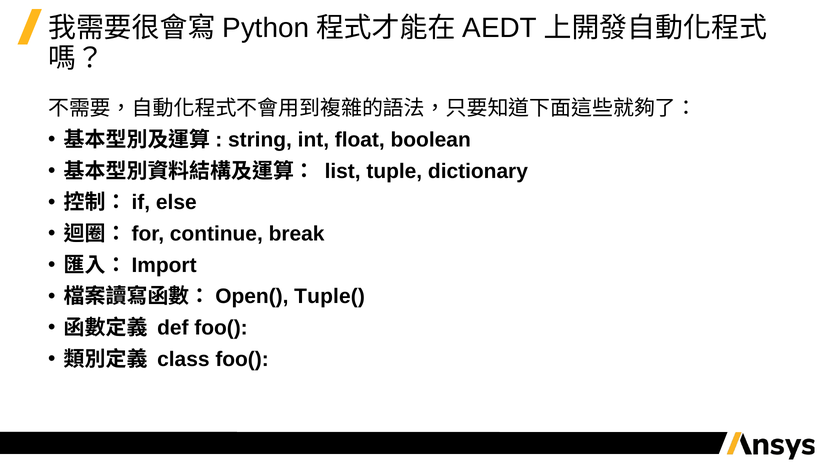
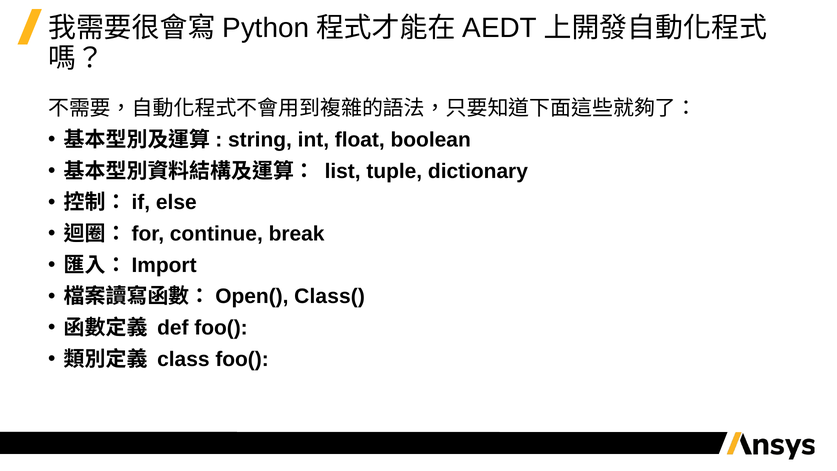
Tuple(: Tuple( -> Class(
